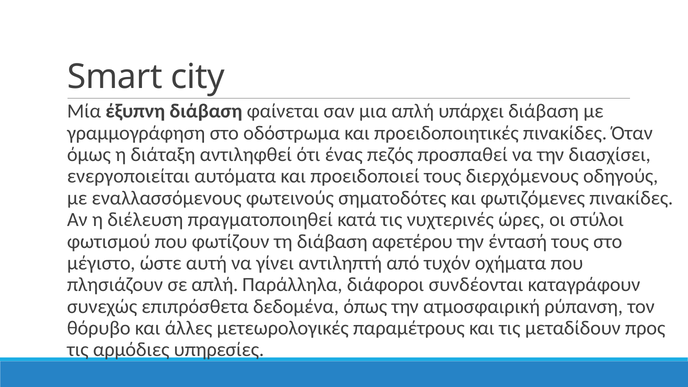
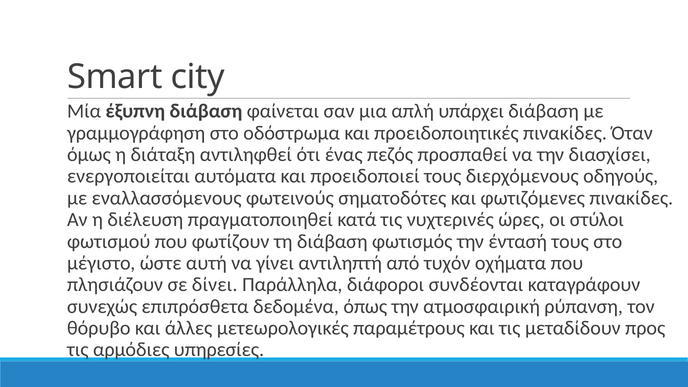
αφετέρου: αφετέρου -> φωτισμός
σε απλή: απλή -> δίνει
